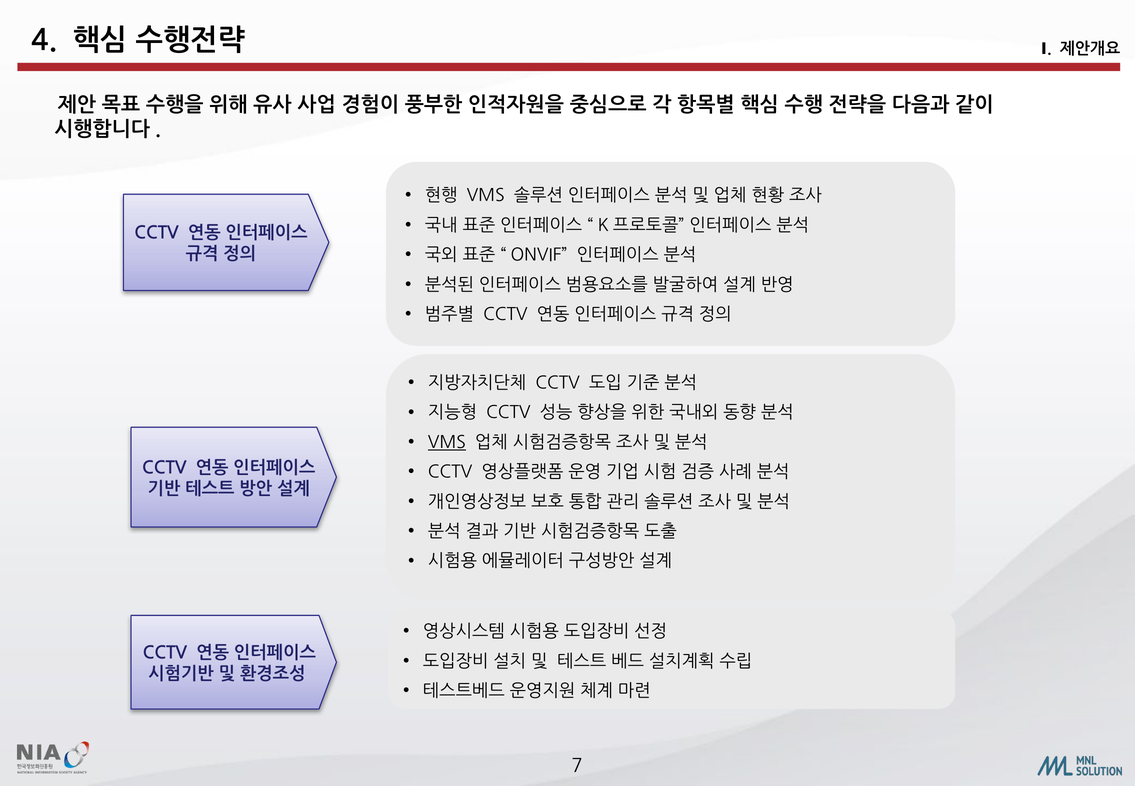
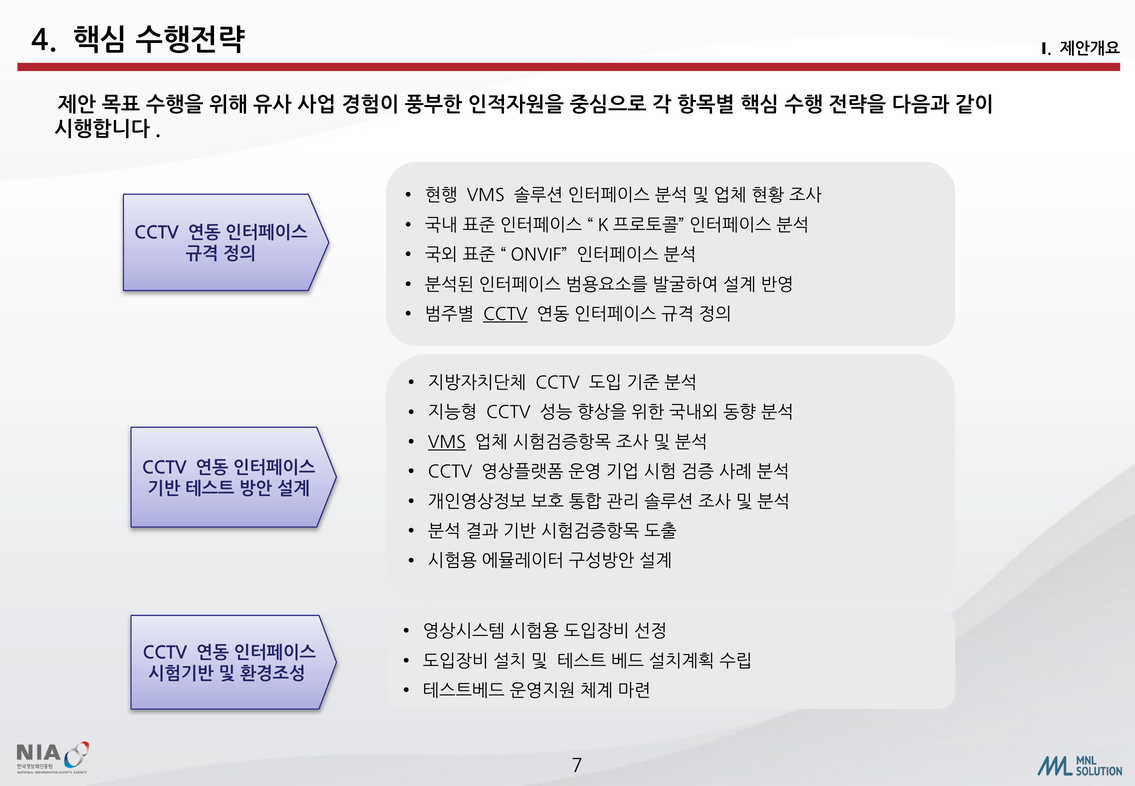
CCTV at (505, 314) underline: none -> present
